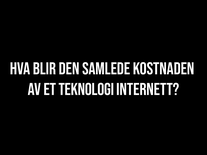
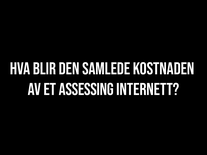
TEKNOLOGI: TEKNOLOGI -> ASSESSING
